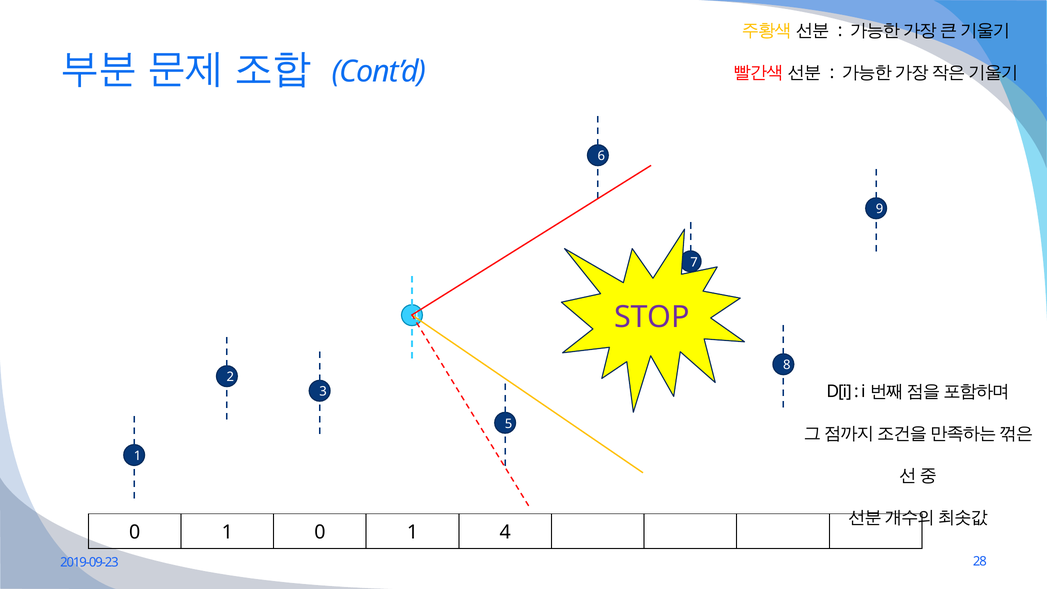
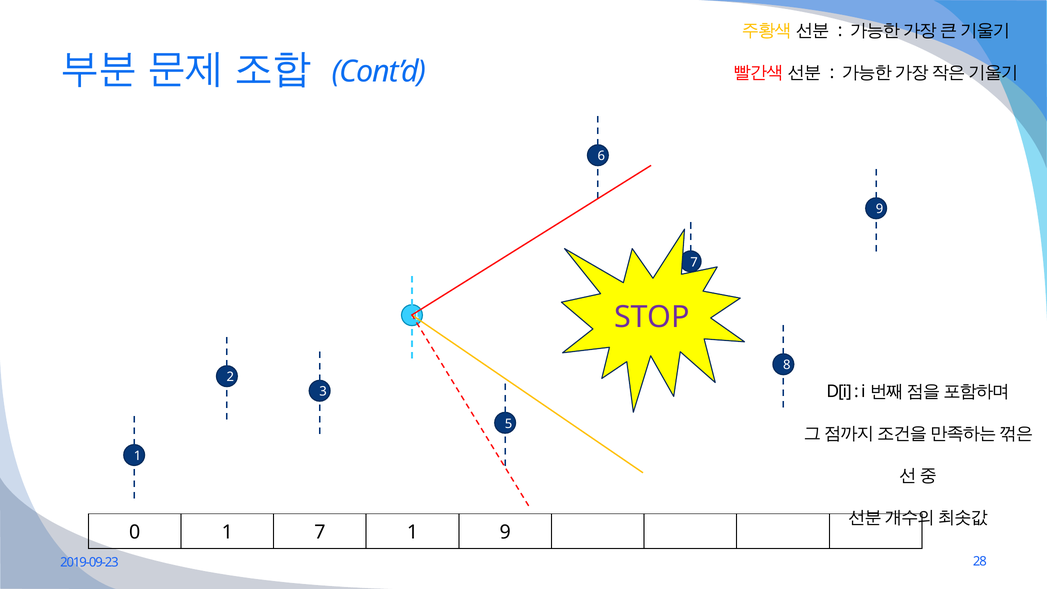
1 0: 0 -> 7
1 4: 4 -> 9
